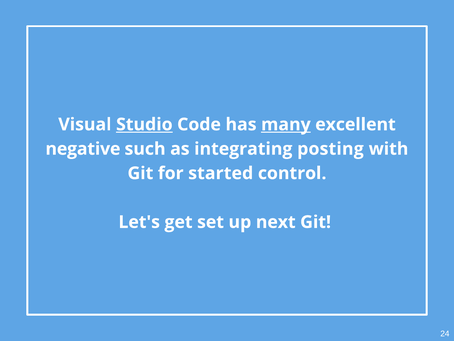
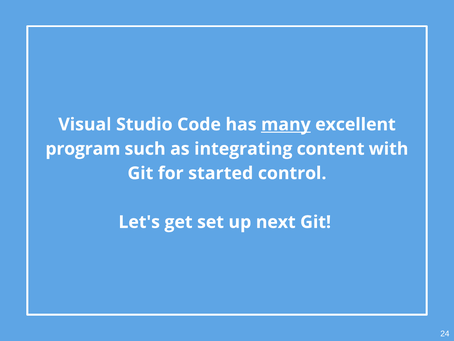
Studio underline: present -> none
negative: negative -> program
posting: posting -> content
